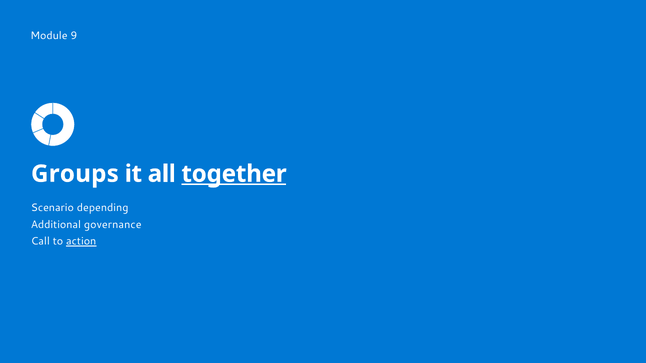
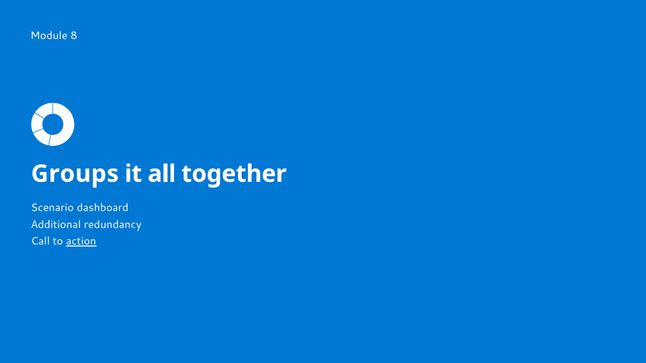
9: 9 -> 8
together underline: present -> none
depending: depending -> dashboard
governance: governance -> redundancy
